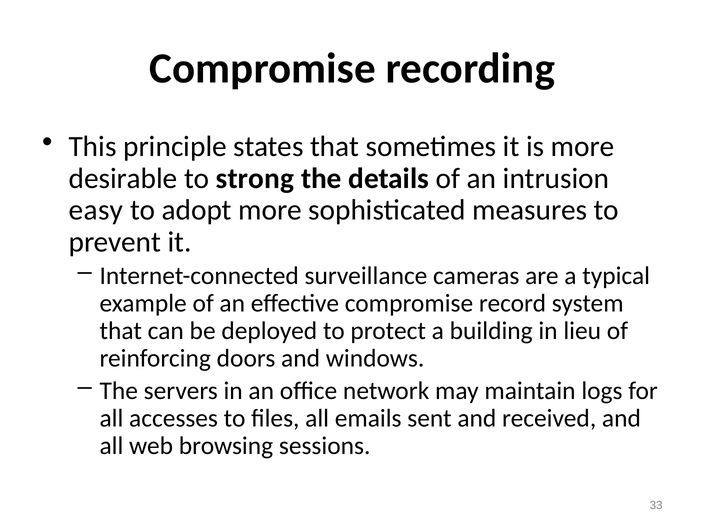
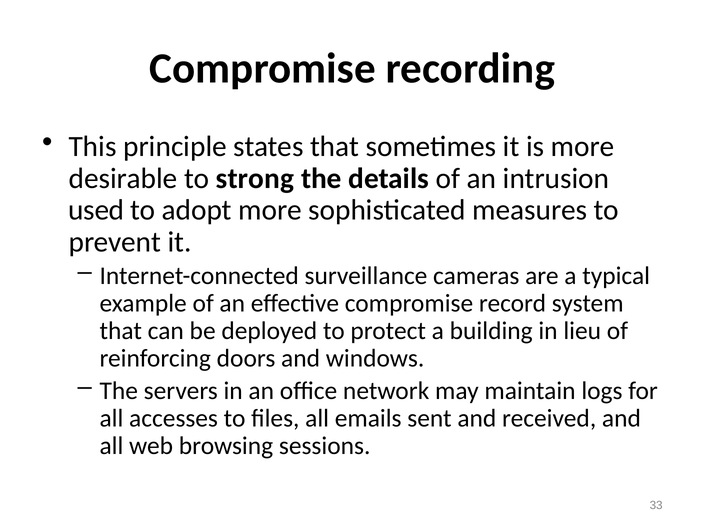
easy: easy -> used
